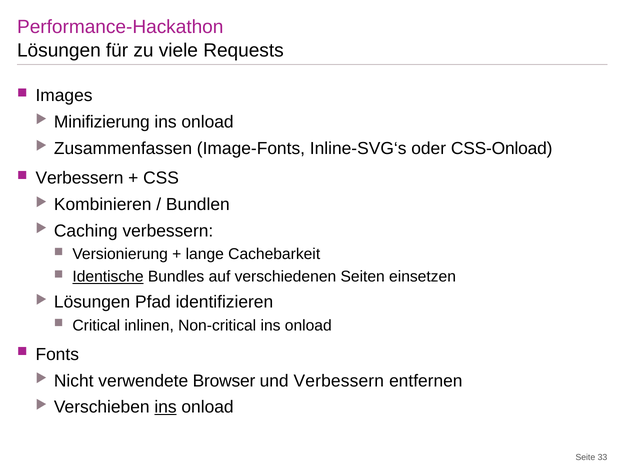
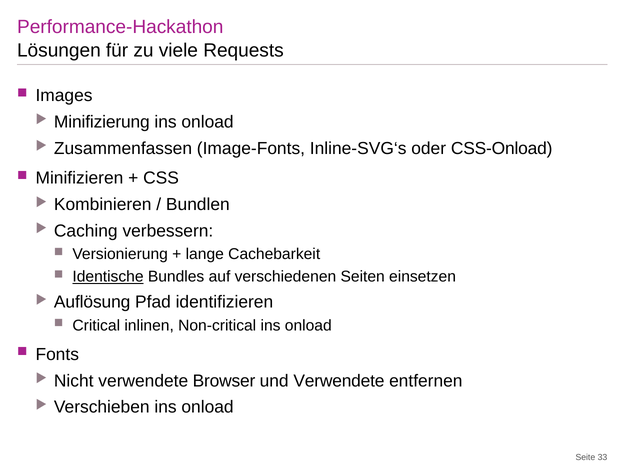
Verbessern at (79, 178): Verbessern -> Minifizieren
Lösungen at (92, 302): Lösungen -> Auflösung
und Verbessern: Verbessern -> Verwendete
ins at (166, 407) underline: present -> none
